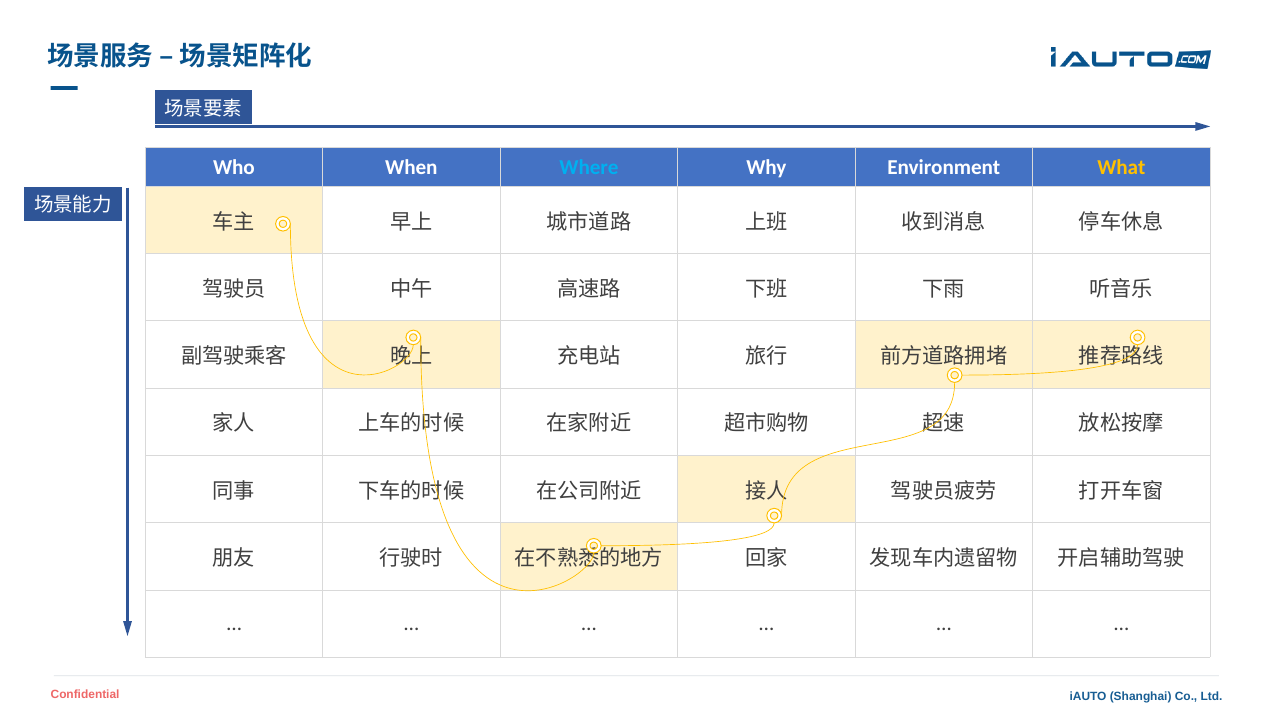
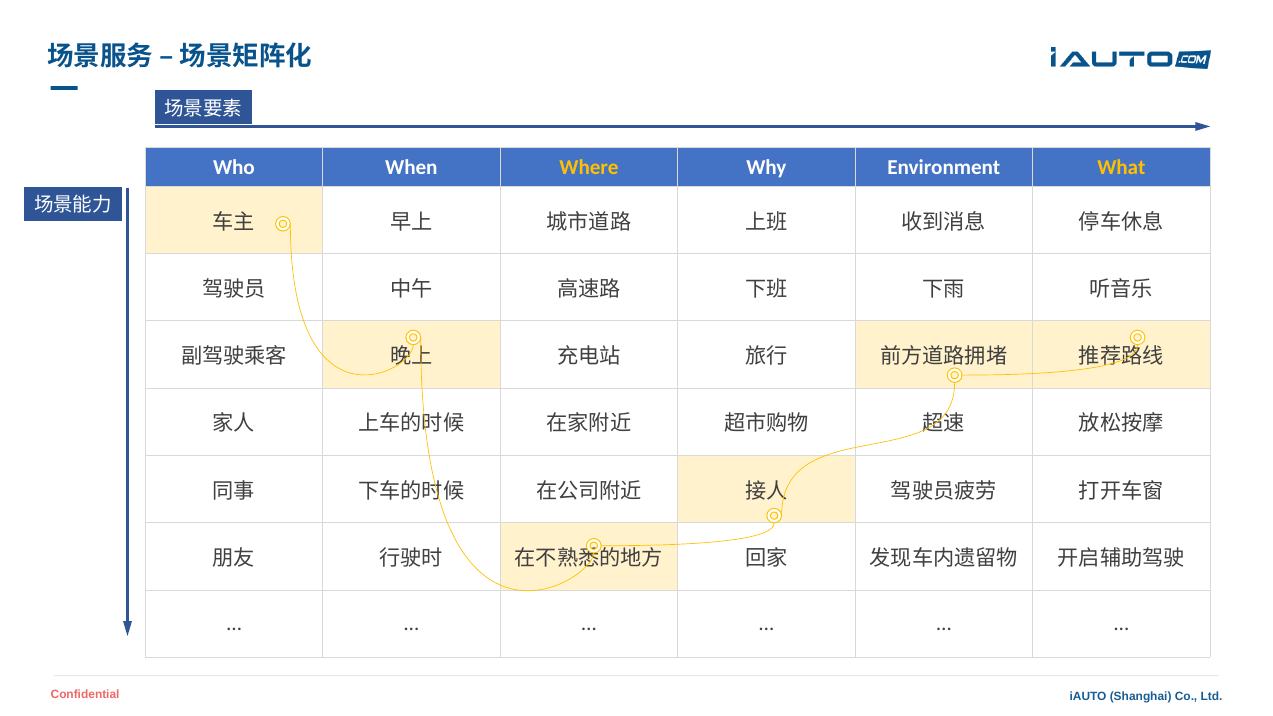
Where colour: light blue -> yellow
